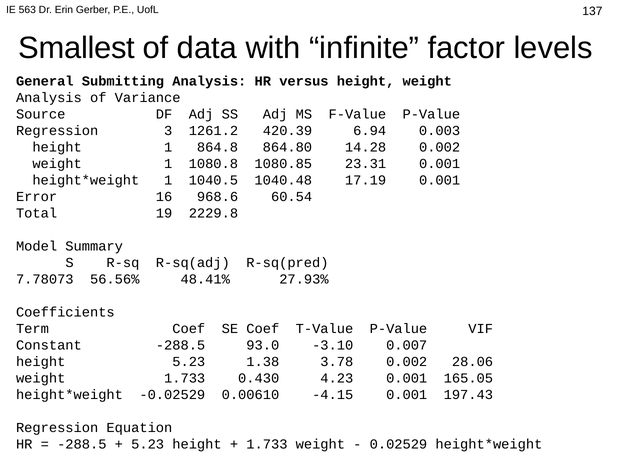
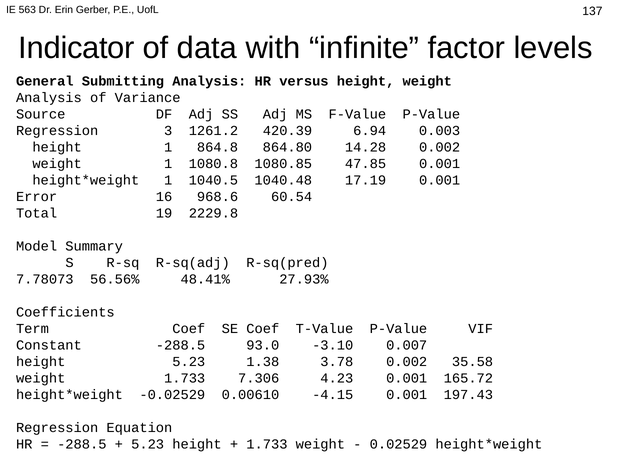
Smallest: Smallest -> Indicator
23.31: 23.31 -> 47.85
28.06: 28.06 -> 35.58
0.430: 0.430 -> 7.306
165.05: 165.05 -> 165.72
